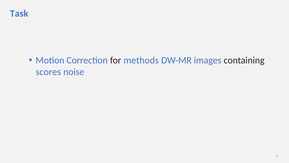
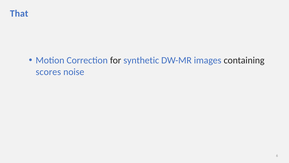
Task: Task -> That
methods: methods -> synthetic
